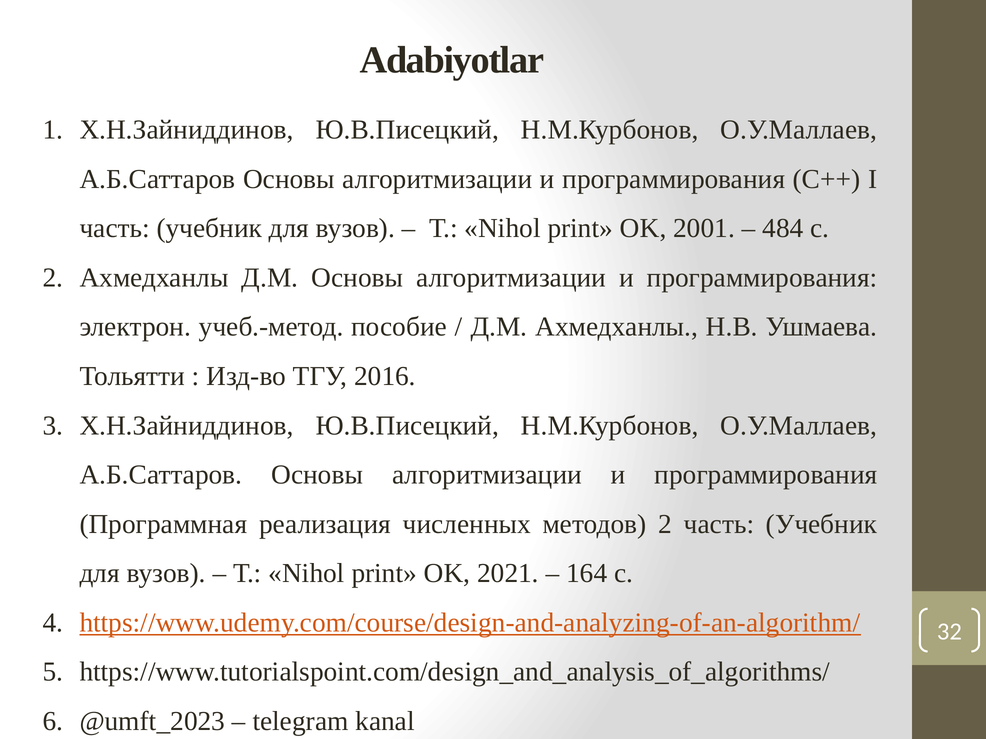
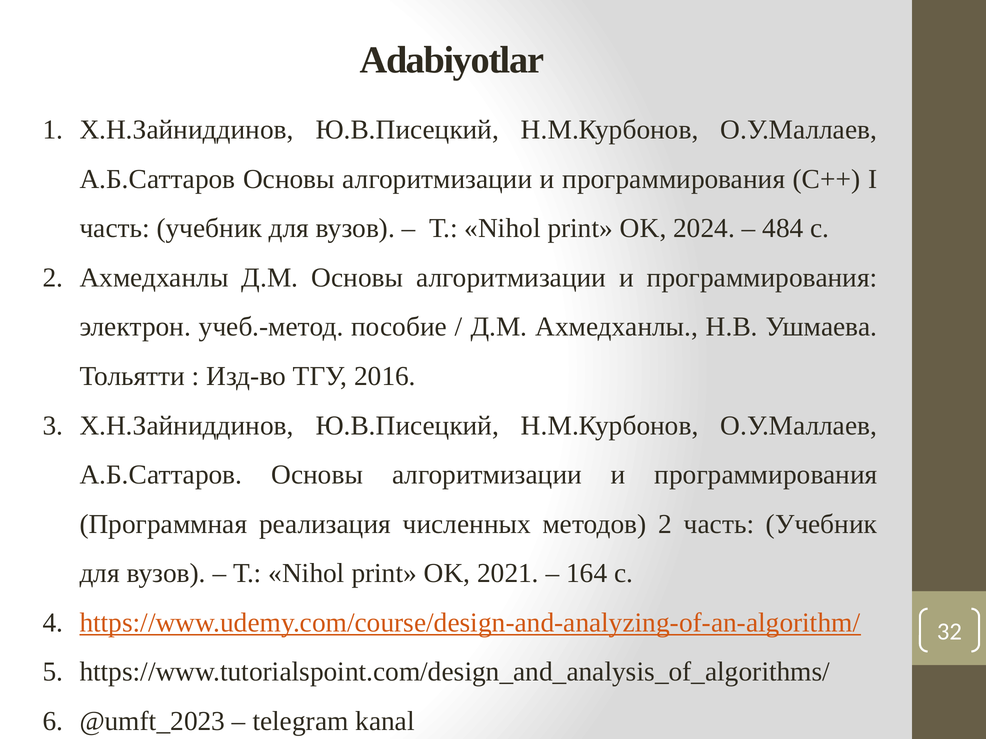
2001: 2001 -> 2024
